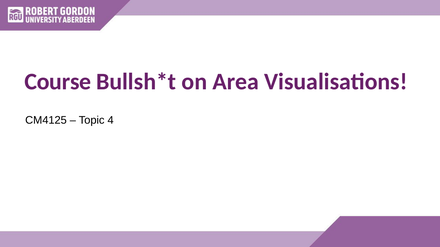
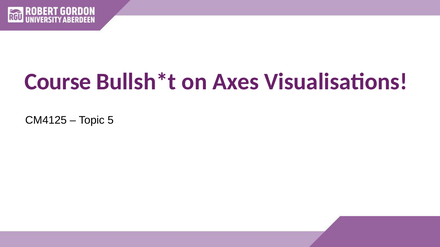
Area: Area -> Axes
4: 4 -> 5
